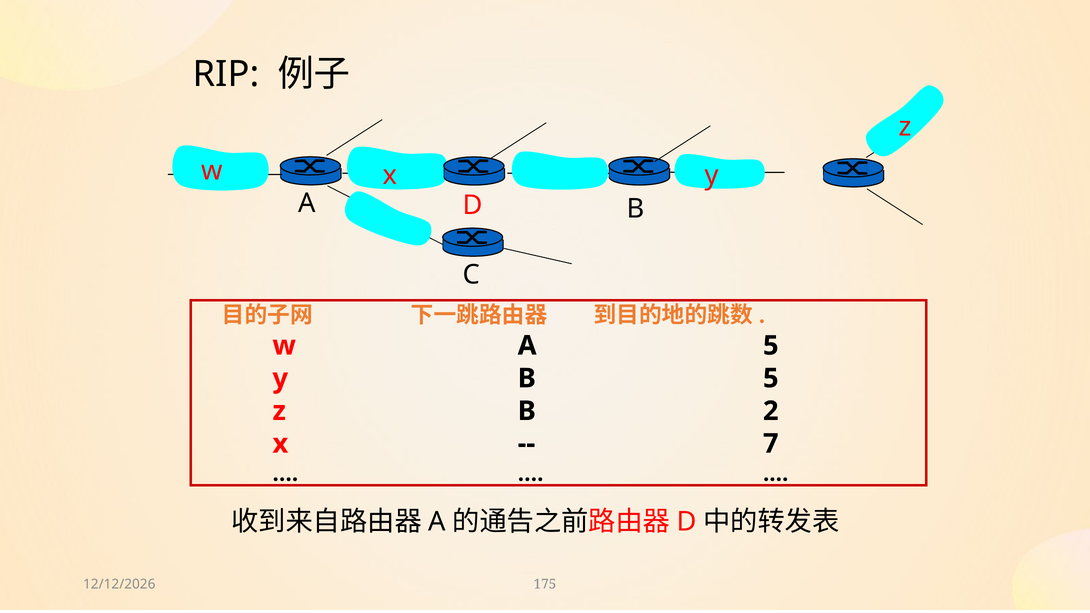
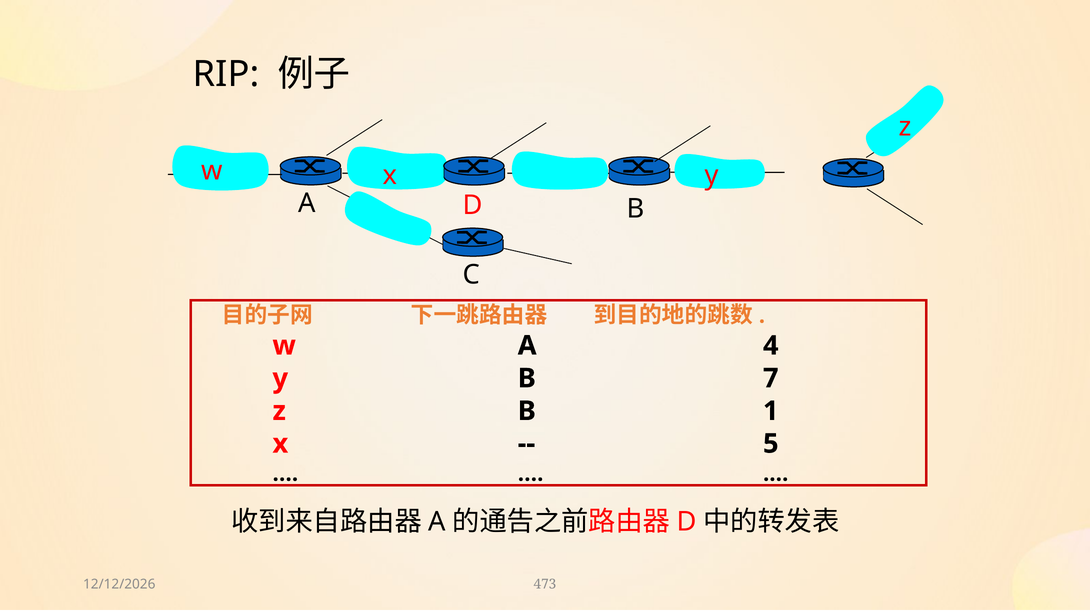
A 5: 5 -> 4
B 5: 5 -> 7
2: 2 -> 1
7: 7 -> 5
175: 175 -> 473
